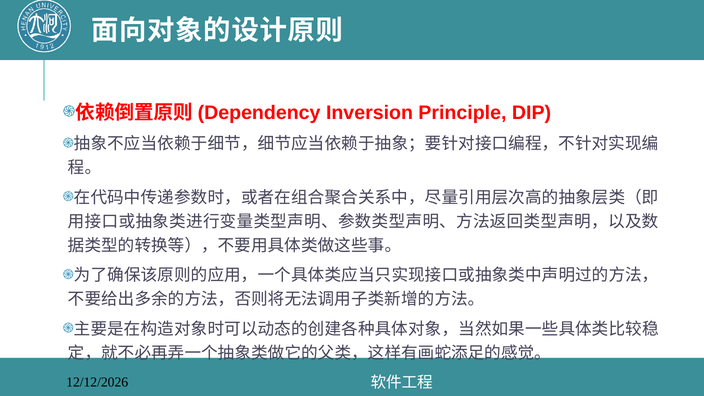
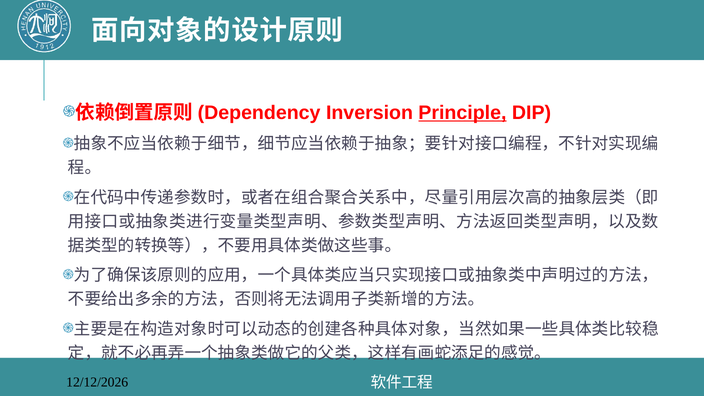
Principle underline: none -> present
